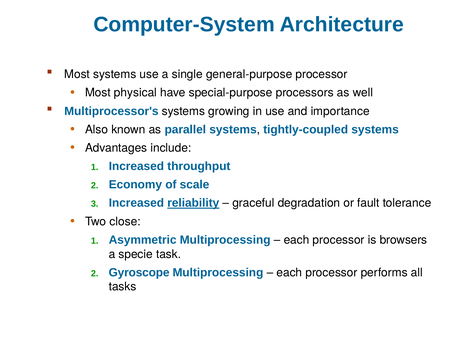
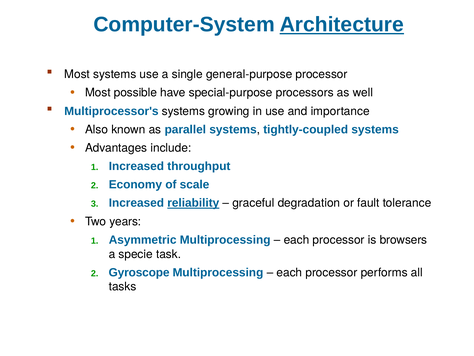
Architecture underline: none -> present
physical: physical -> possible
close: close -> years
